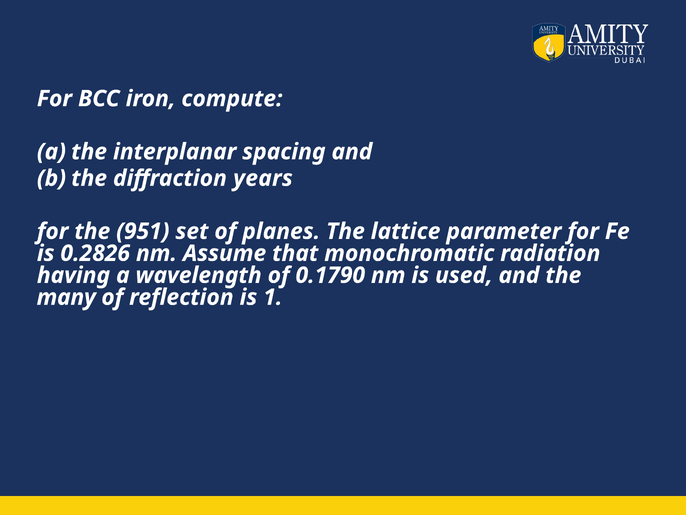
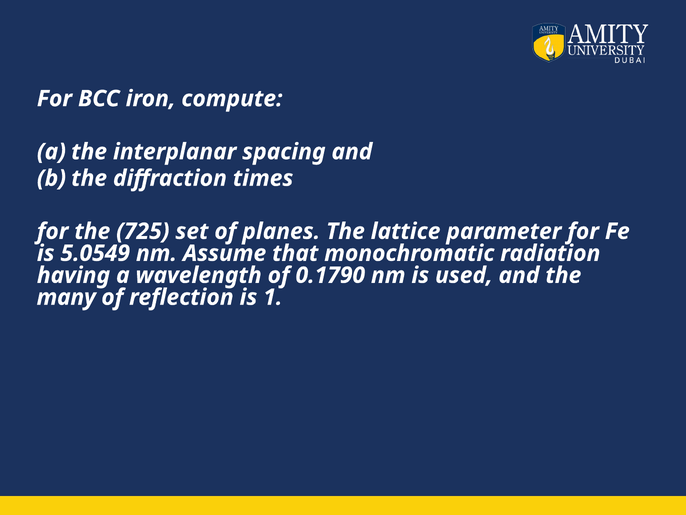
years: years -> times
951: 951 -> 725
0.2826: 0.2826 -> 5.0549
